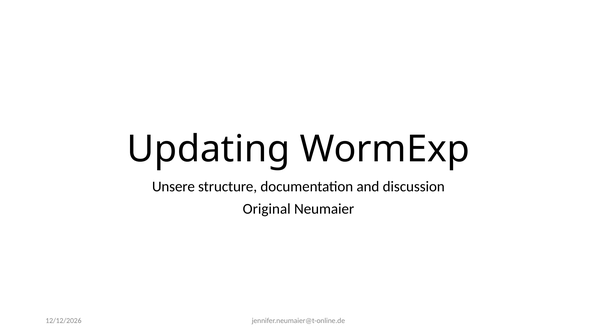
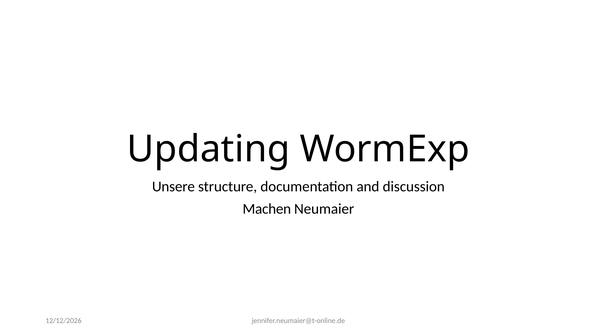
Original: Original -> Machen
